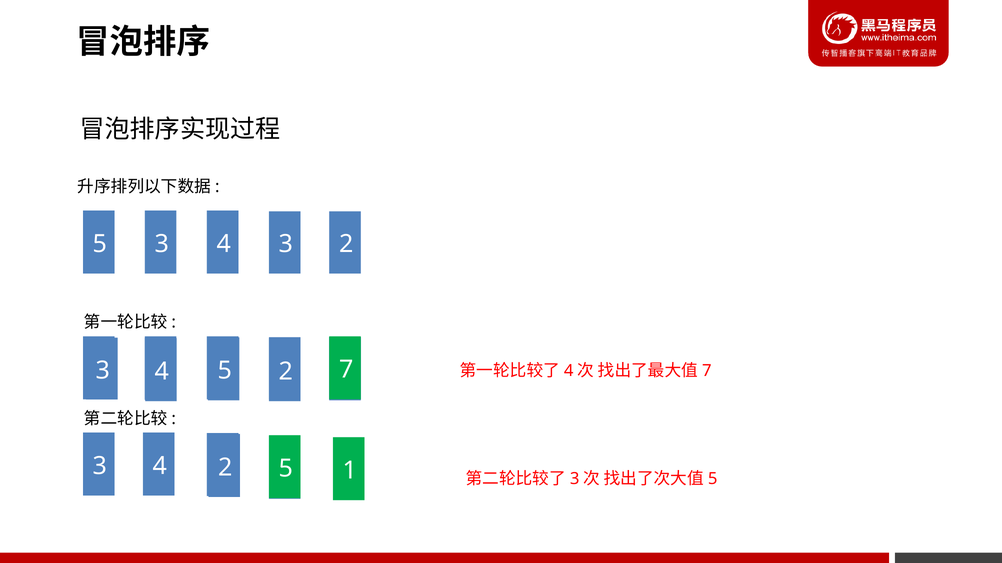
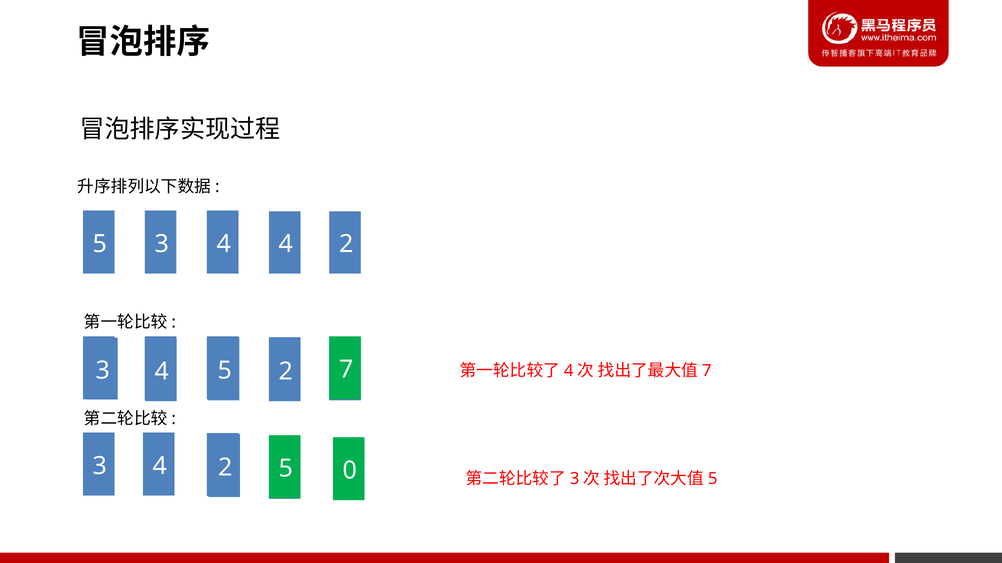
4 3: 3 -> 4
1: 1 -> 0
